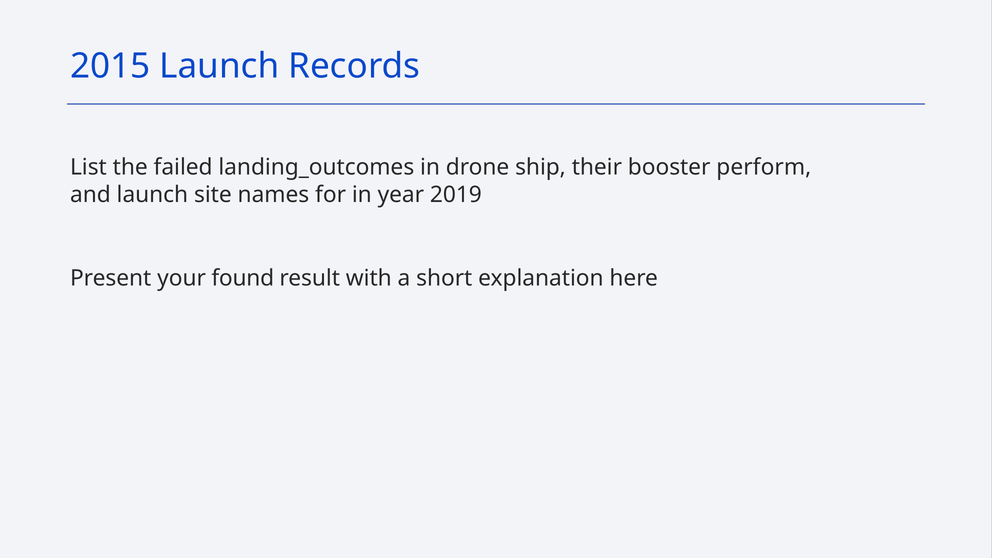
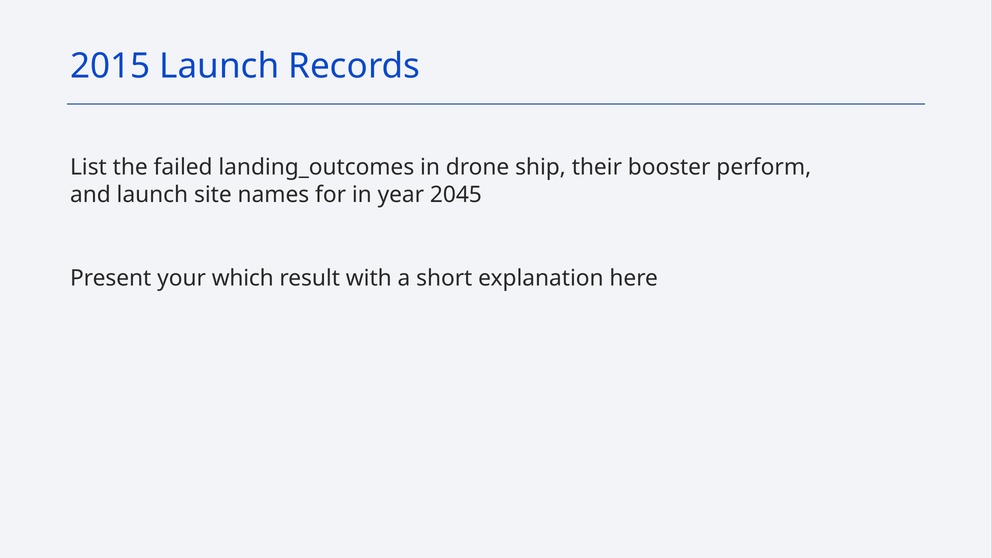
2019: 2019 -> 2045
found: found -> which
